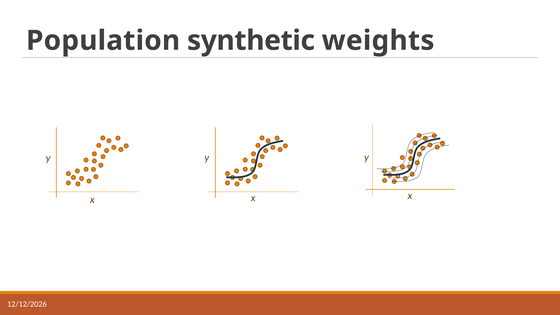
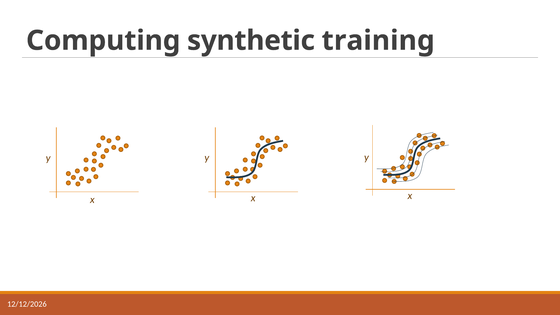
Population: Population -> Computing
weights: weights -> training
